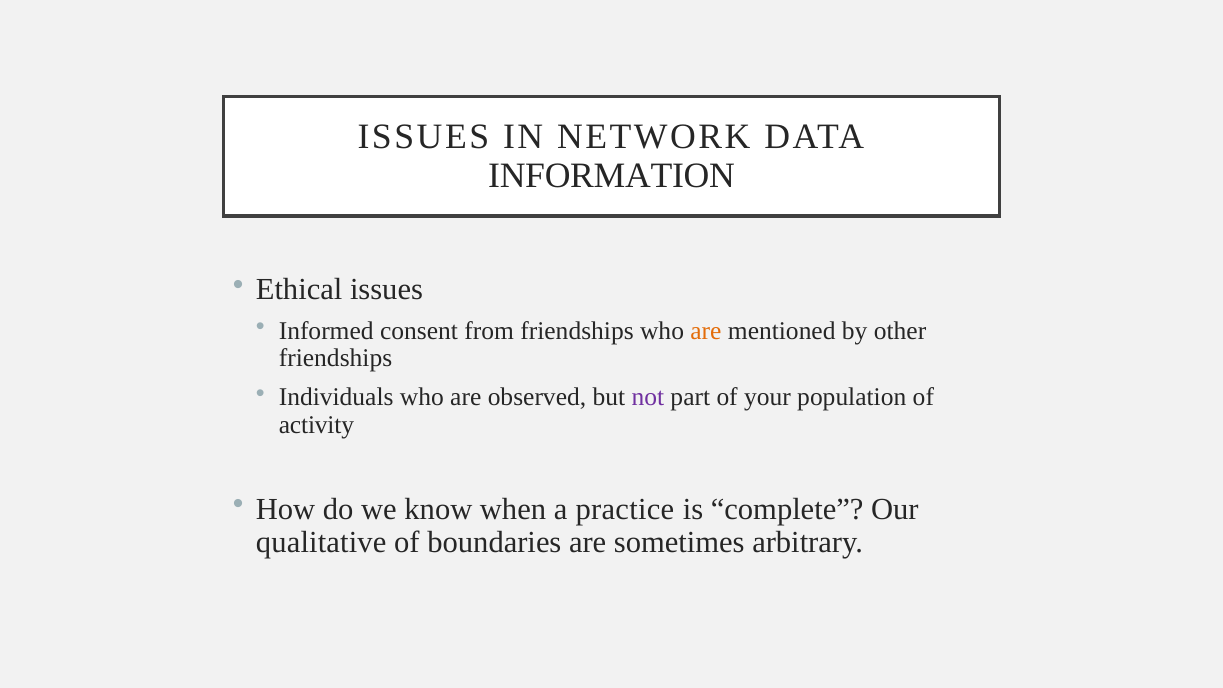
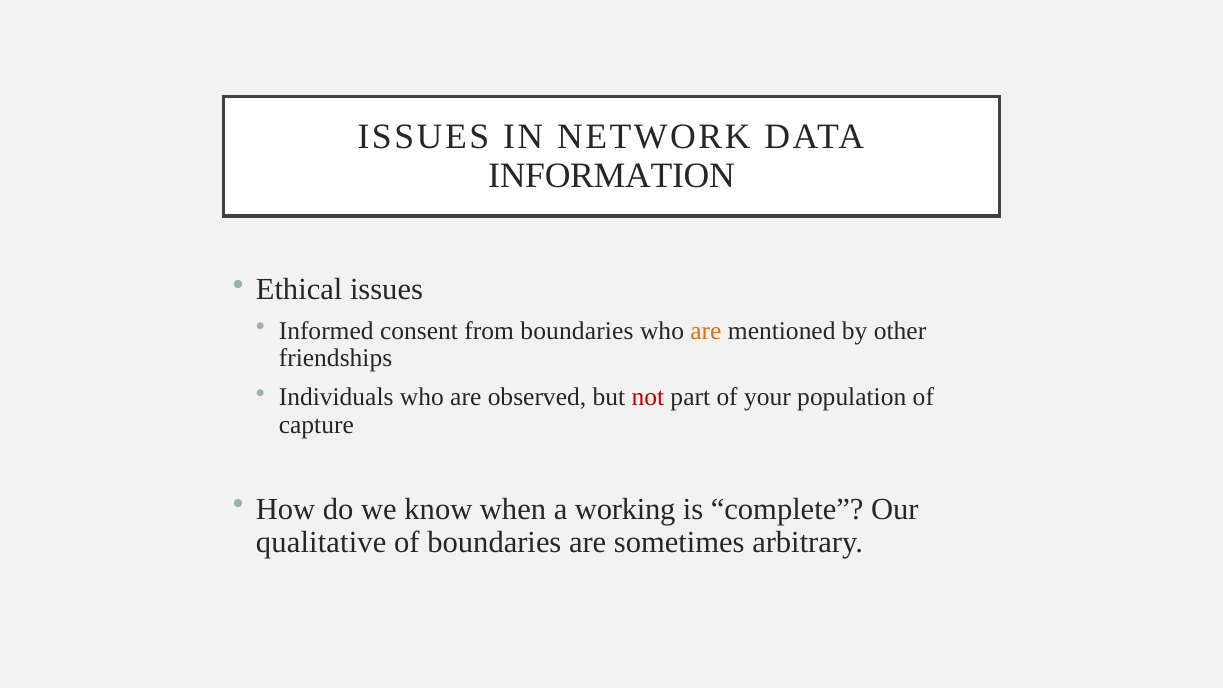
from friendships: friendships -> boundaries
not colour: purple -> red
activity: activity -> capture
practice: practice -> working
